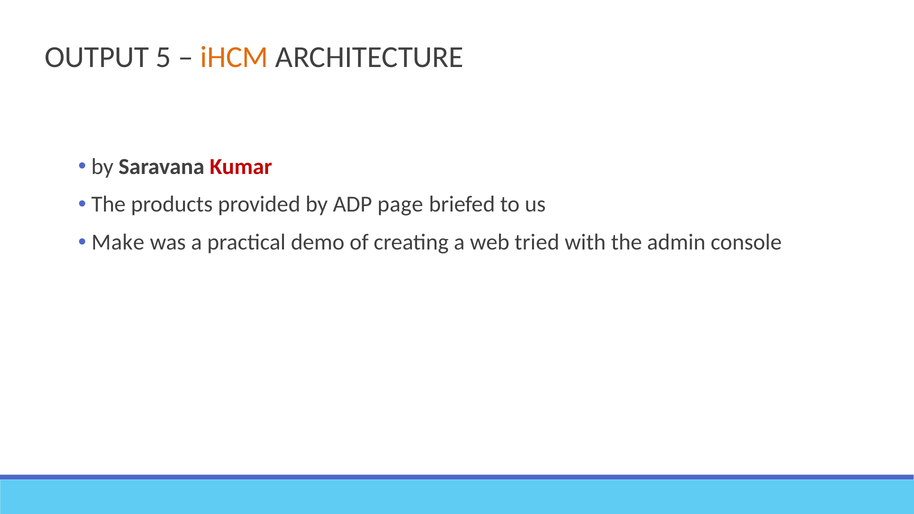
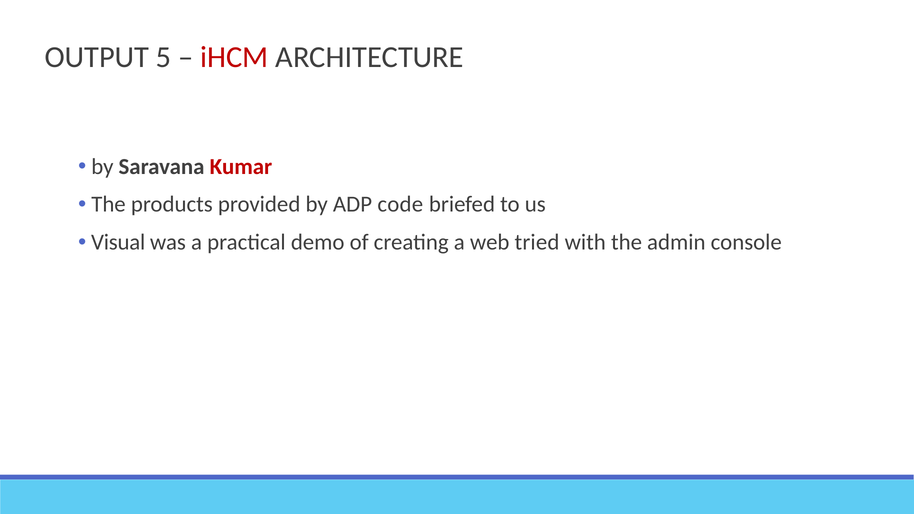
iHCM colour: orange -> red
page: page -> code
Make: Make -> Visual
